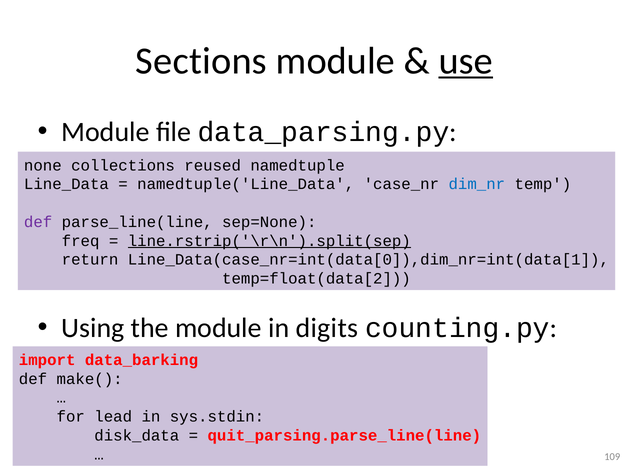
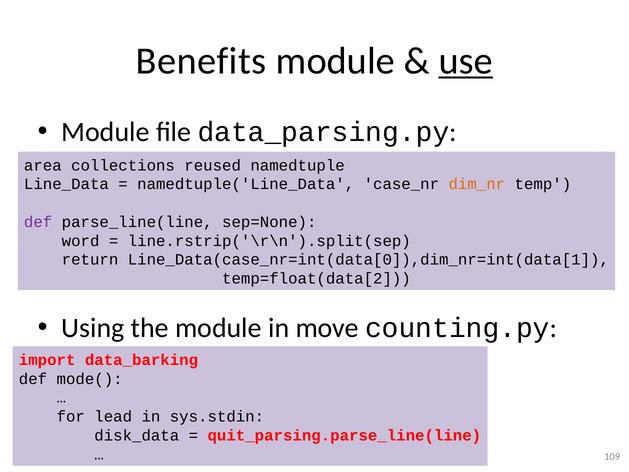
Sections: Sections -> Benefits
none: none -> area
dim_nr colour: blue -> orange
freq: freq -> word
line.rstrip('\r\n').split(sep underline: present -> none
digits: digits -> move
make(: make( -> mode(
